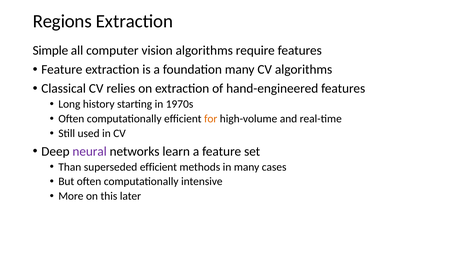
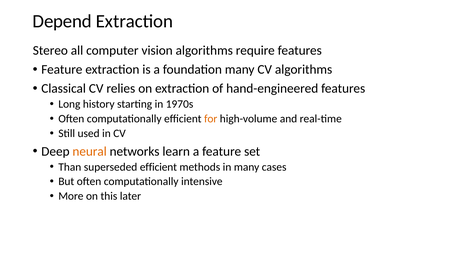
Regions: Regions -> Depend
Simple: Simple -> Stereo
neural colour: purple -> orange
